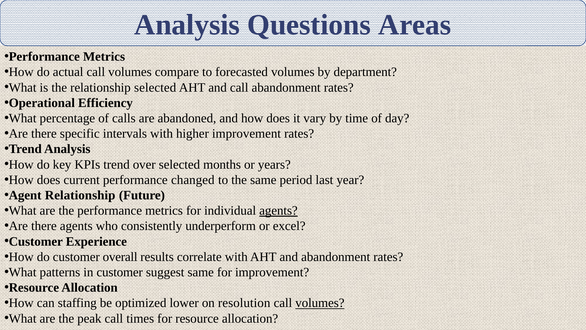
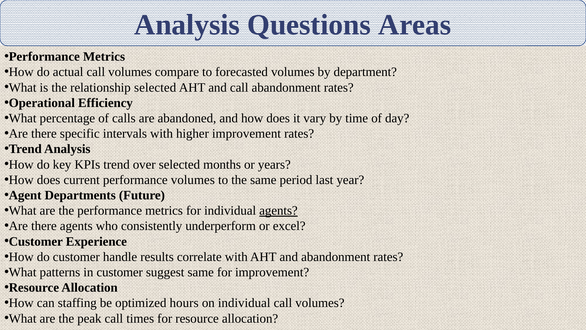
performance changed: changed -> volumes
Agent Relationship: Relationship -> Departments
overall: overall -> handle
lower: lower -> hours
on resolution: resolution -> individual
volumes at (320, 303) underline: present -> none
